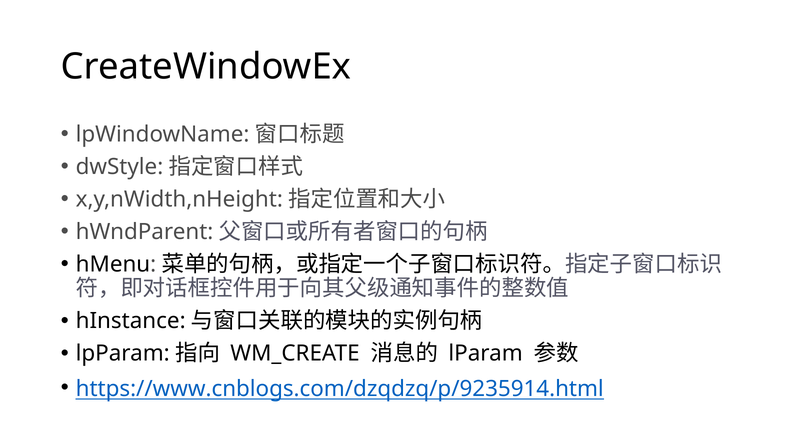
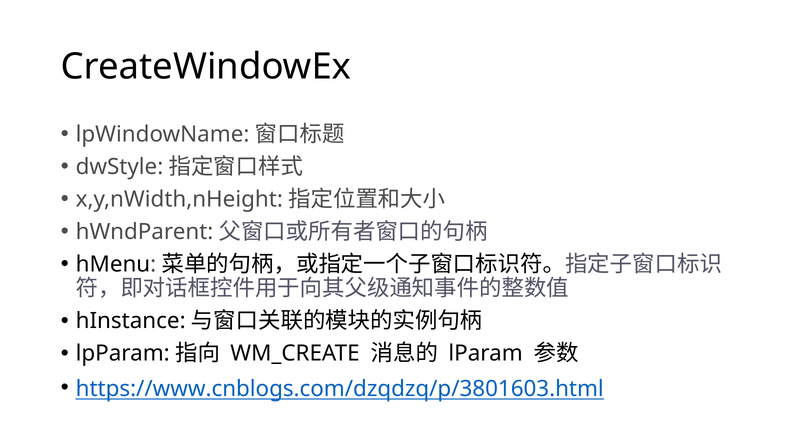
https://www.cnblogs.com/dzqdzq/p/9235914.html: https://www.cnblogs.com/dzqdzq/p/9235914.html -> https://www.cnblogs.com/dzqdzq/p/3801603.html
